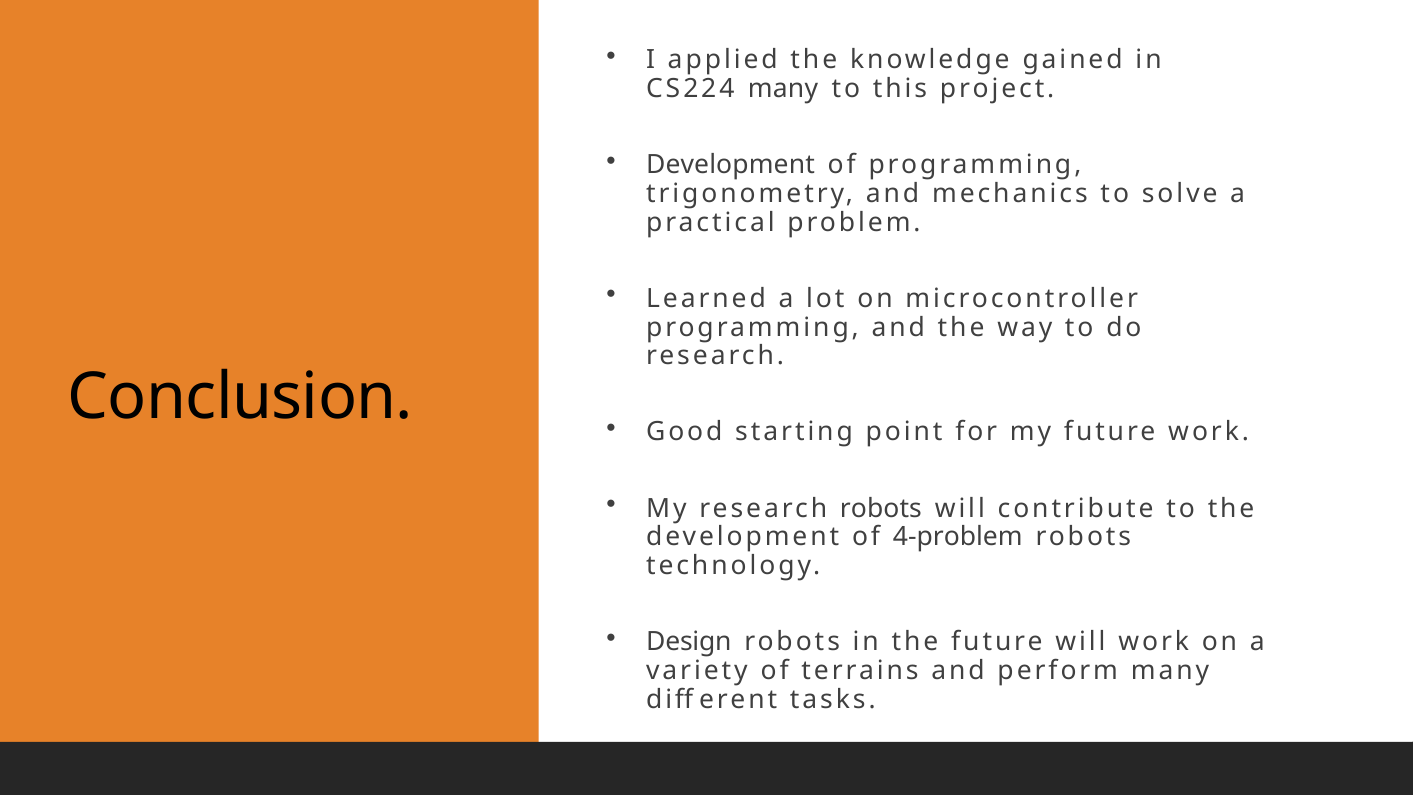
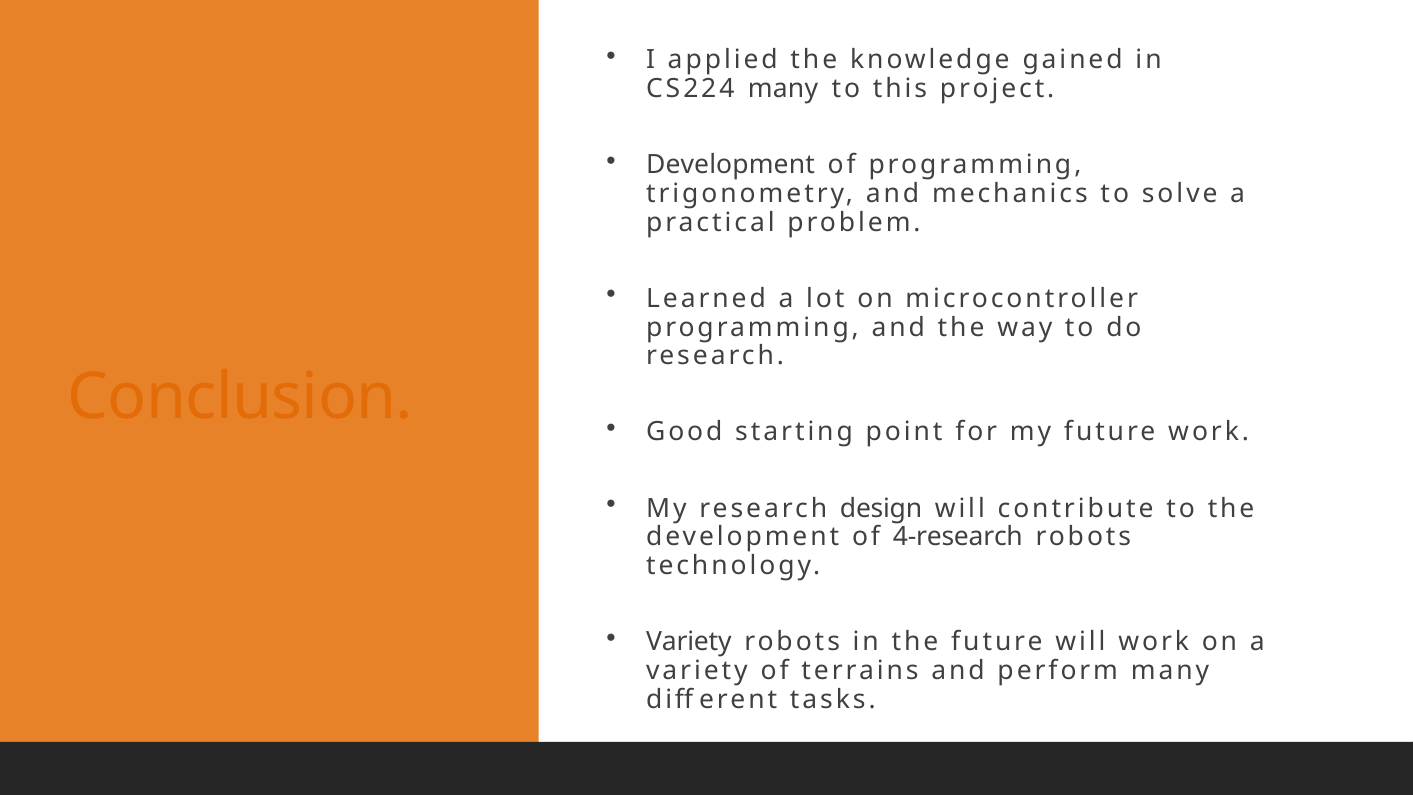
Conclusion colour: black -> orange
research robots: robots -> design
4-problem: 4-problem -> 4-research
Design at (689, 642): Design -> Variety
